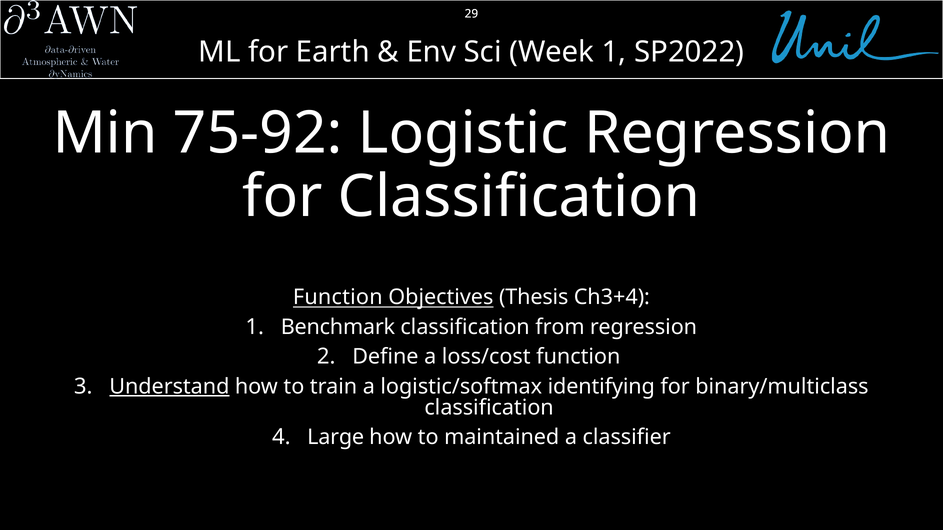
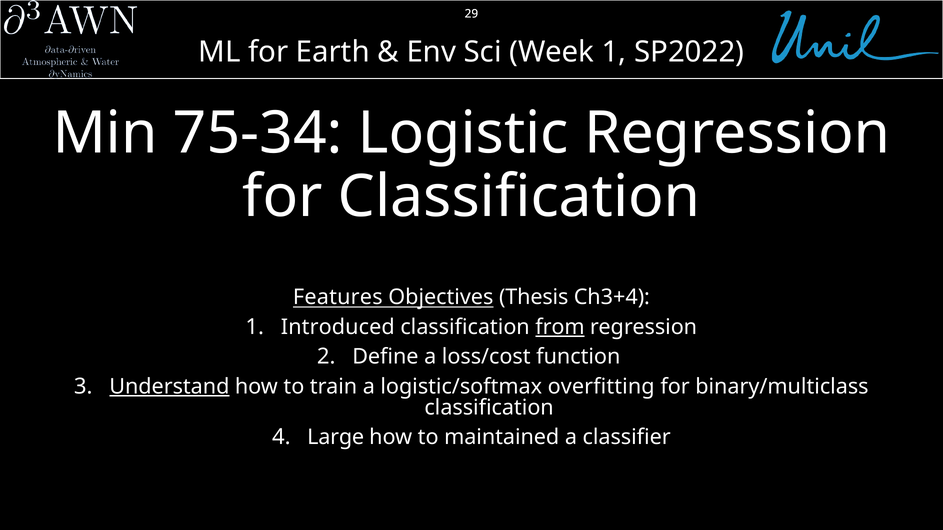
75-92: 75-92 -> 75-34
Function at (338, 297): Function -> Features
Benchmark: Benchmark -> Introduced
from underline: none -> present
identifying: identifying -> overfitting
